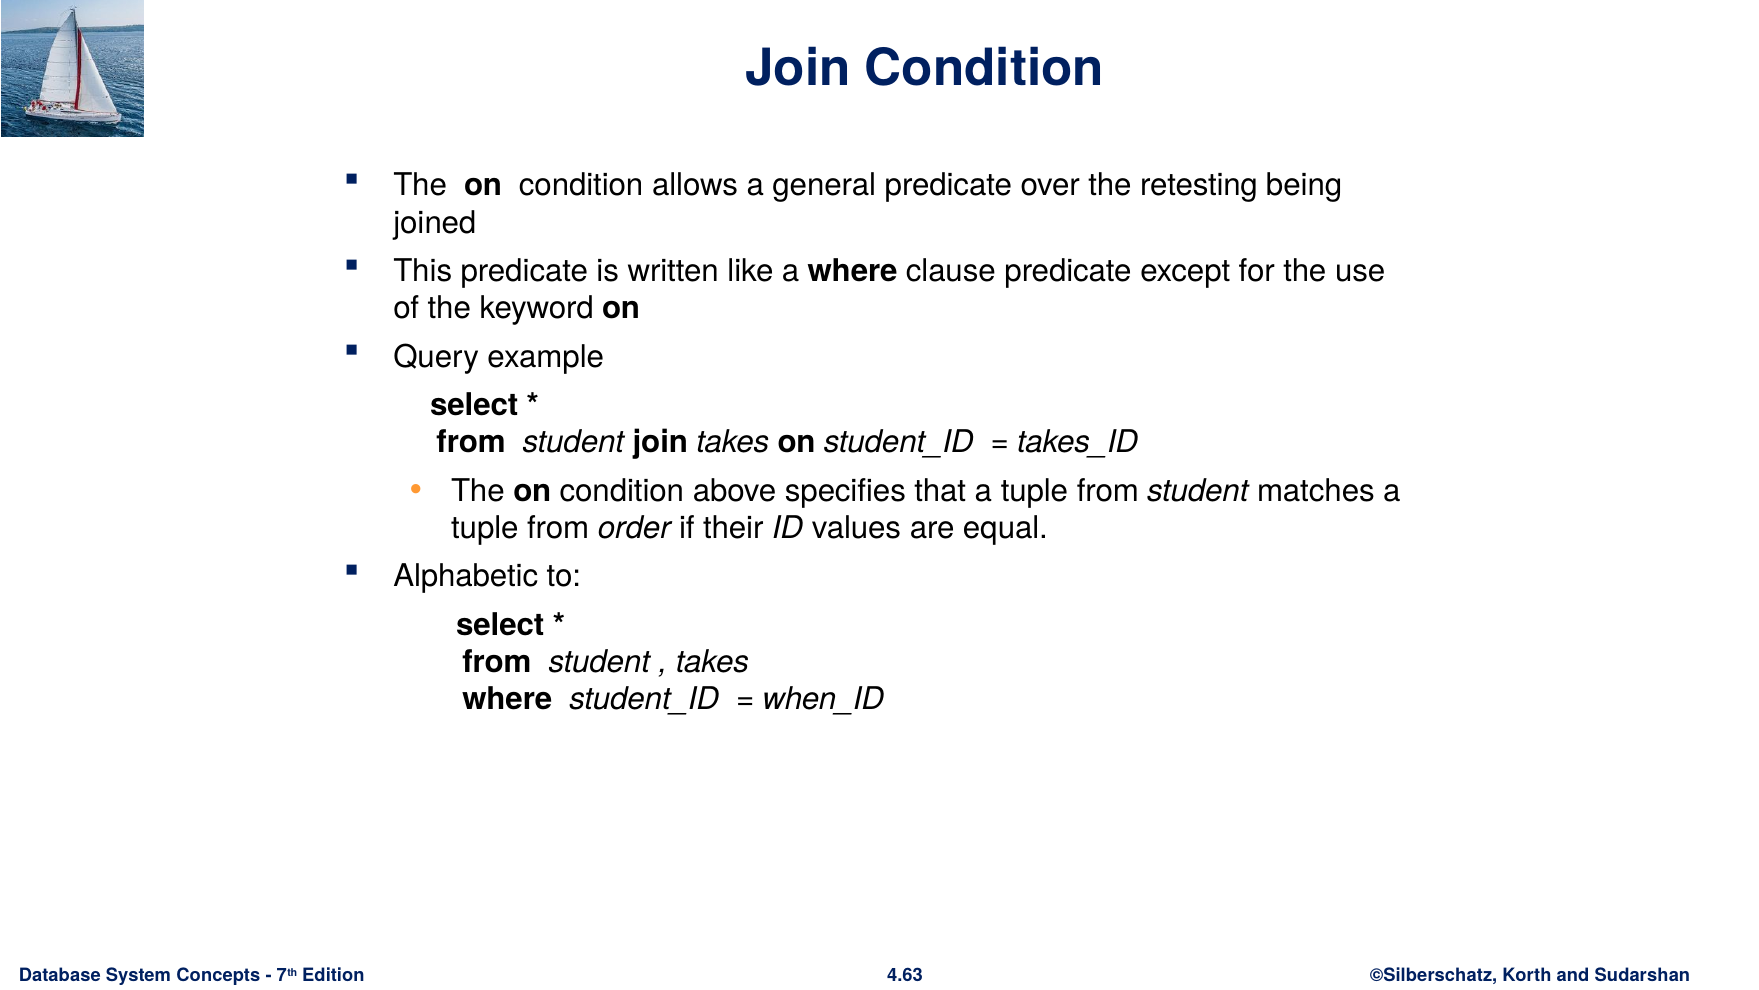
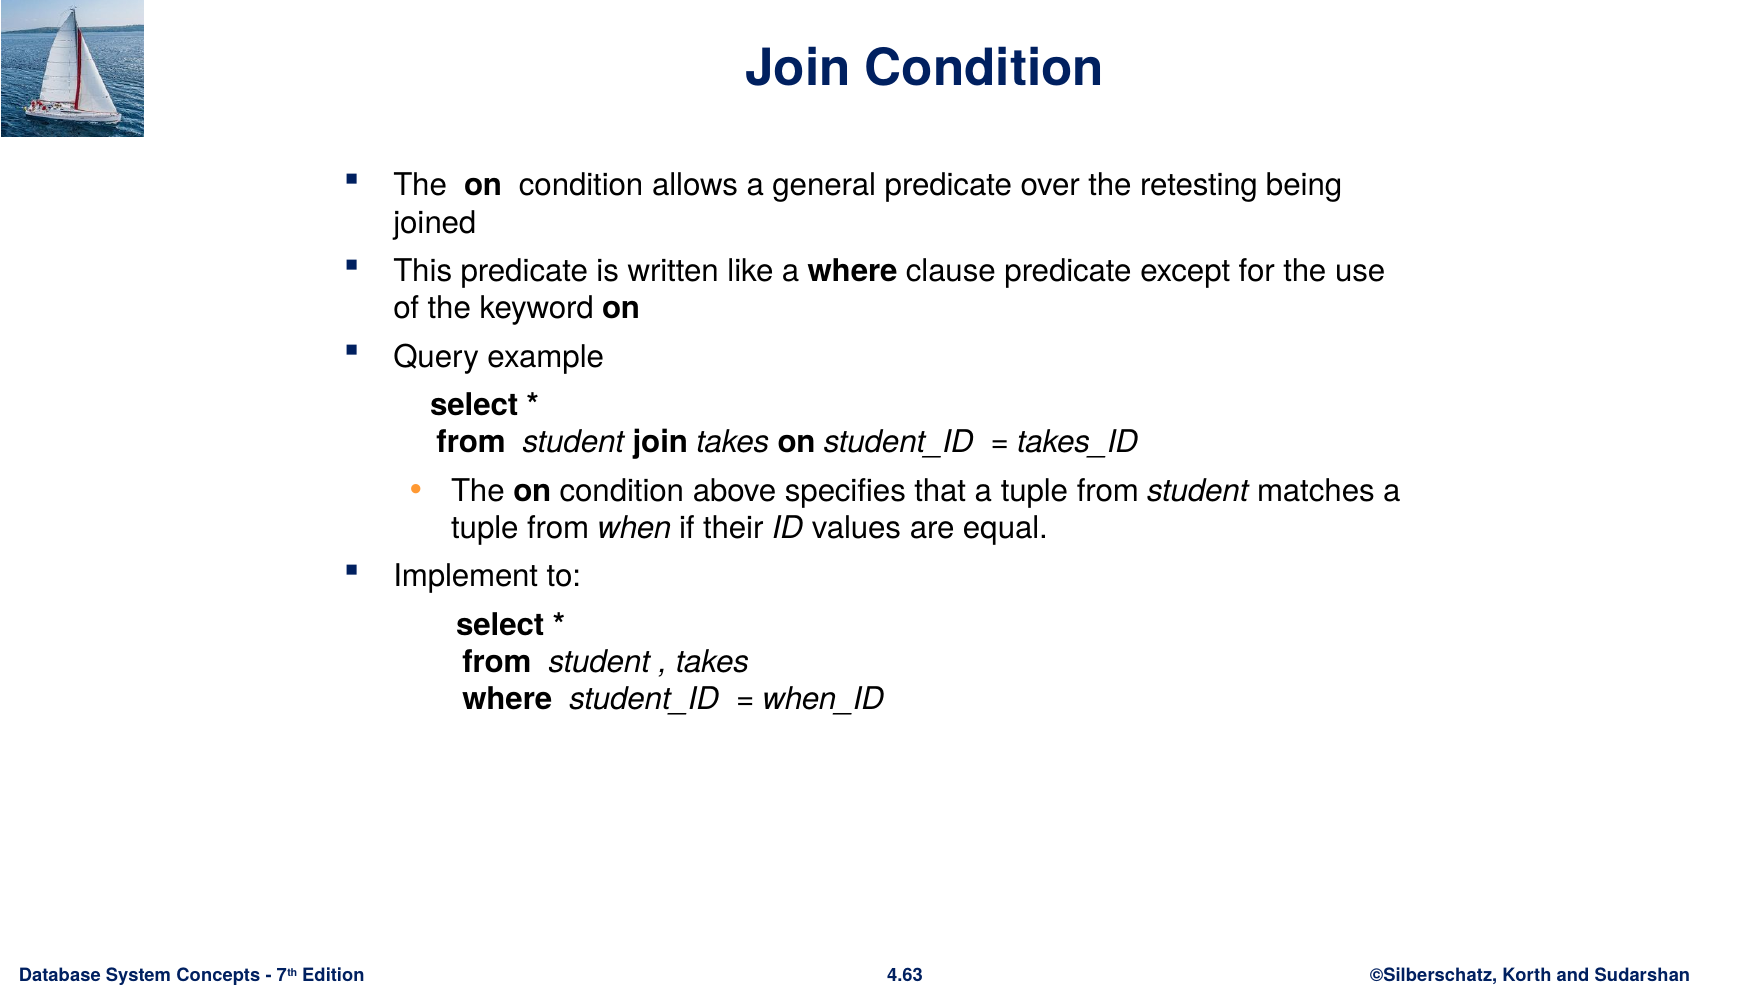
order: order -> when
Alphabetic: Alphabetic -> Implement
